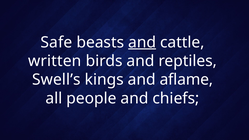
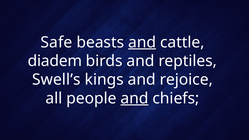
written: written -> diadem
aflame: aflame -> rejoice
and at (135, 98) underline: none -> present
